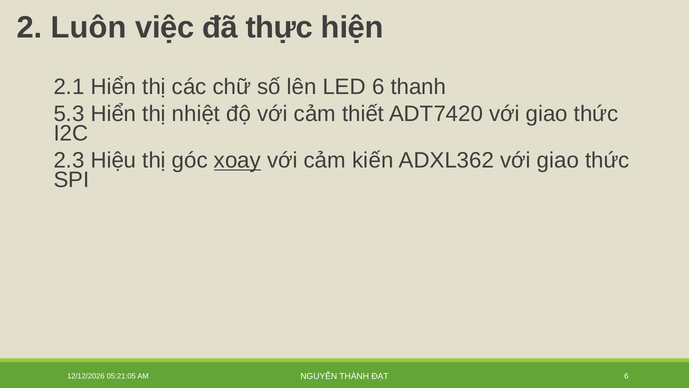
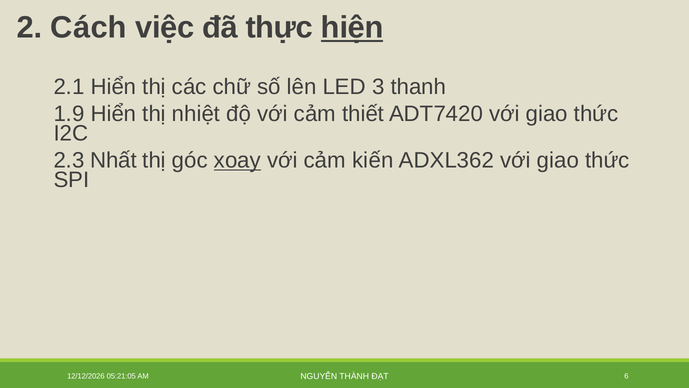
Luôn: Luôn -> Cách
hiện underline: none -> present
LED 6: 6 -> 3
5.3: 5.3 -> 1.9
Hiệu: Hiệu -> Nhất
